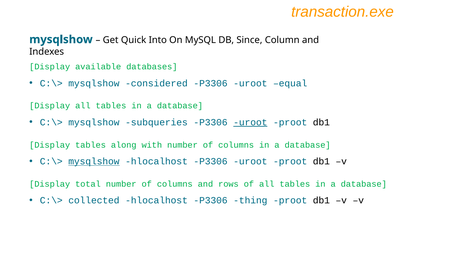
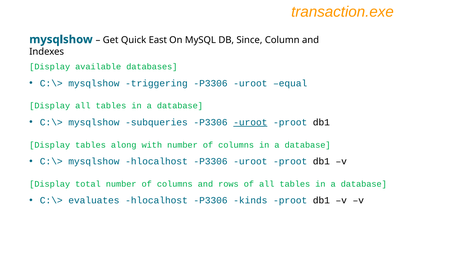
Into: Into -> East
considered: considered -> triggering
mysqlshow at (94, 162) underline: present -> none
collected: collected -> evaluates
thing: thing -> kinds
